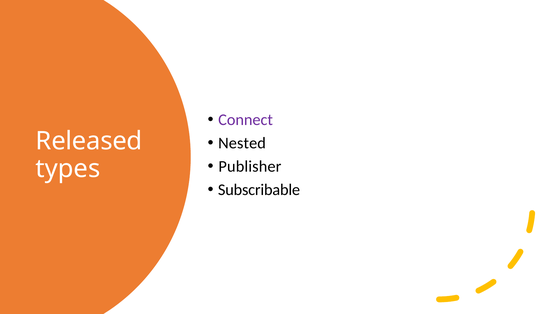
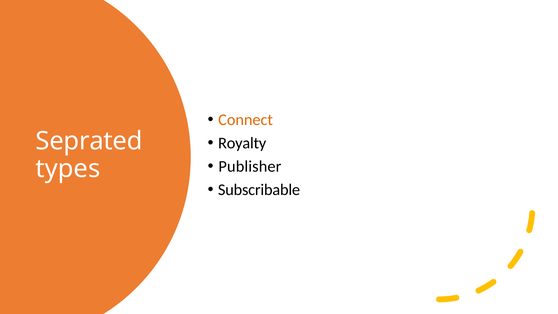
Connect colour: purple -> orange
Released: Released -> Seprated
Nested: Nested -> Royalty
